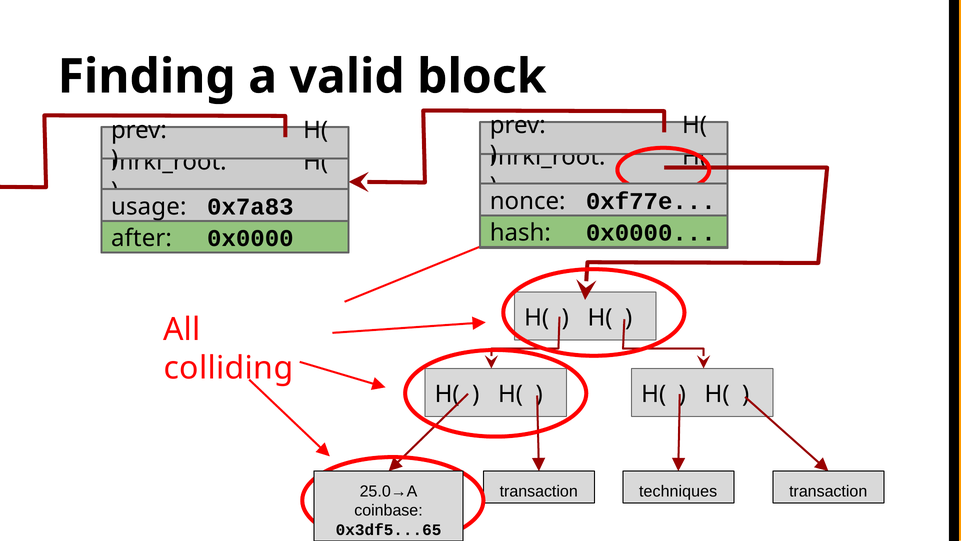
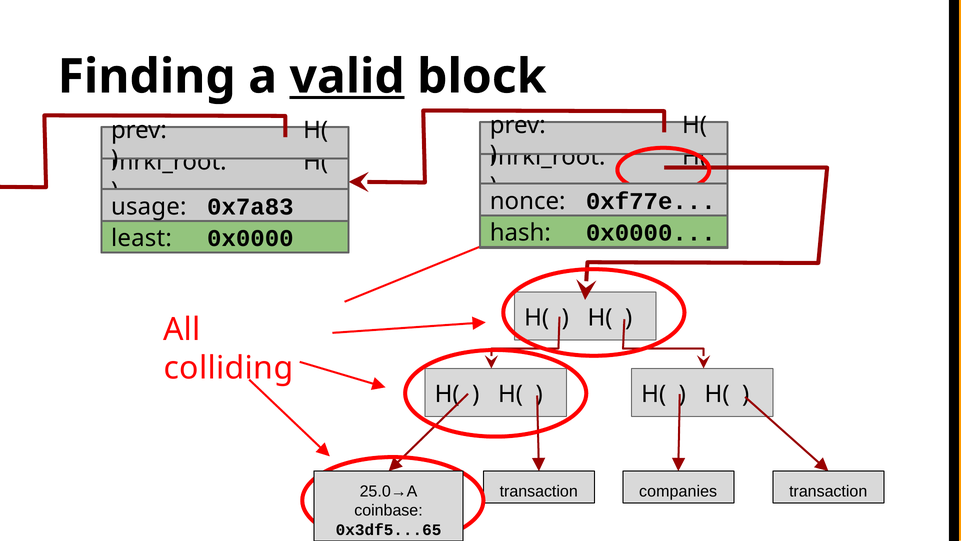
valid underline: none -> present
after: after -> least
techniques: techniques -> companies
